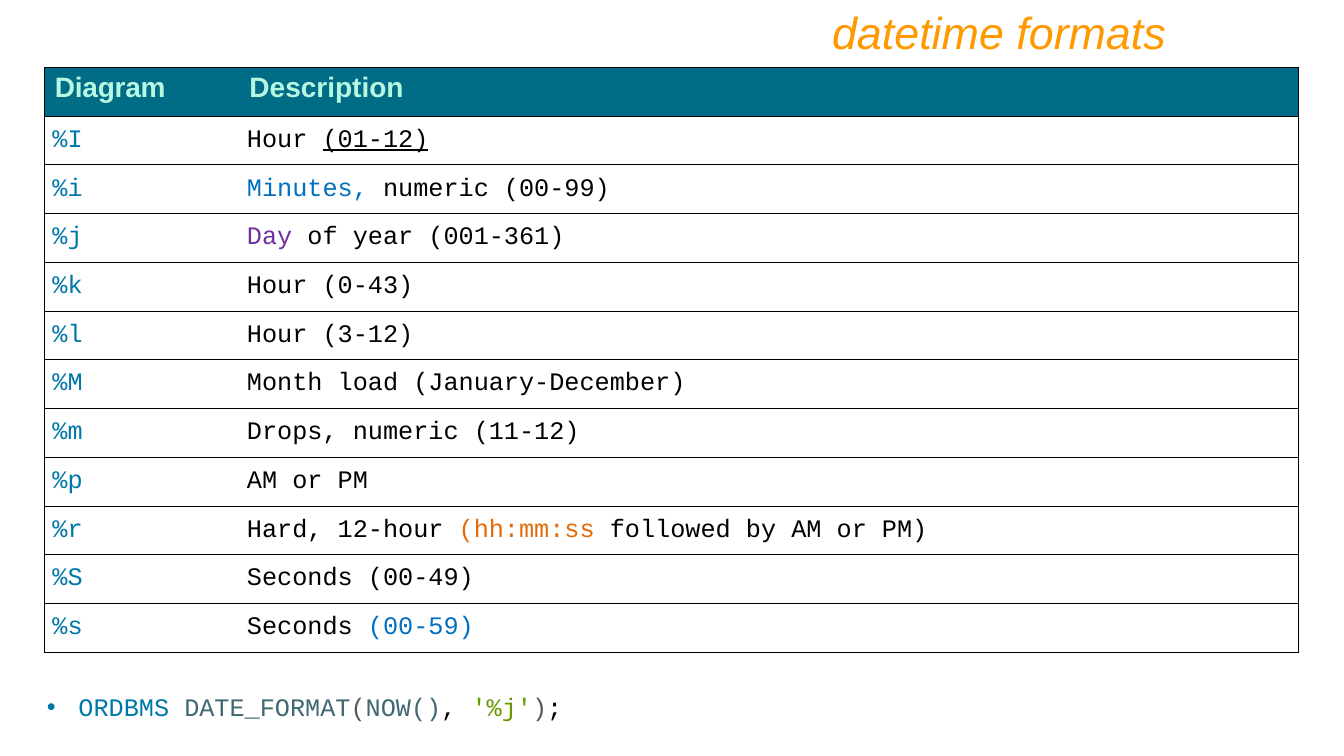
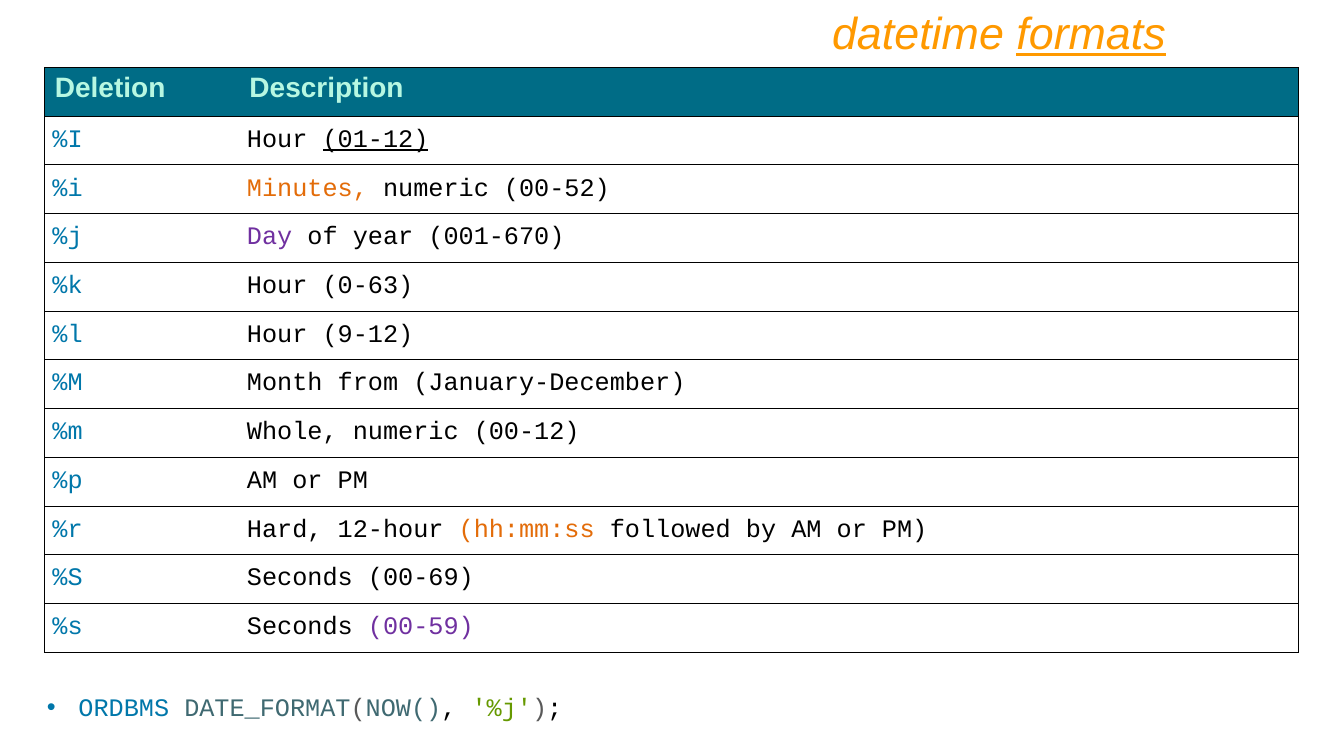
formats underline: none -> present
Diagram: Diagram -> Deletion
Minutes colour: blue -> orange
00-99: 00-99 -> 00-52
001-361: 001-361 -> 001-670
0-43: 0-43 -> 0-63
3-12: 3-12 -> 9-12
load: load -> from
Drops: Drops -> Whole
11-12: 11-12 -> 00-12
00-49: 00-49 -> 00-69
00-59 colour: blue -> purple
